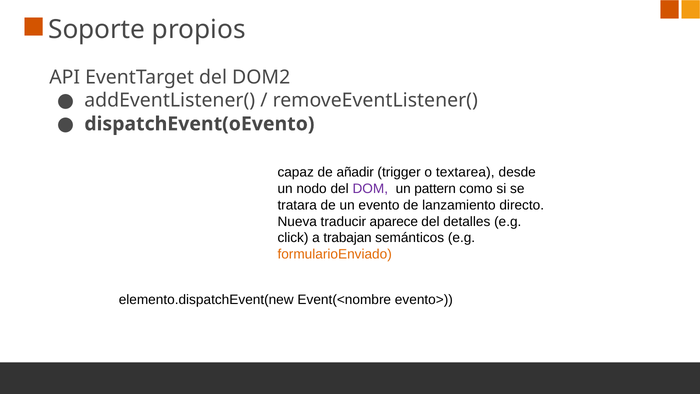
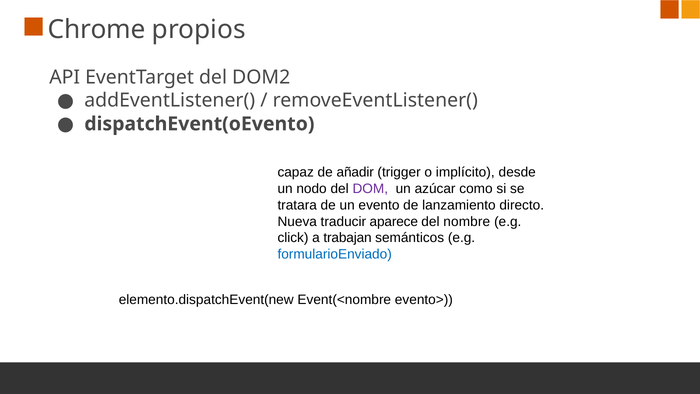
Soporte: Soporte -> Chrome
textarea: textarea -> implícito
pattern: pattern -> azúcar
detalles: detalles -> nombre
formularioEnviado colour: orange -> blue
